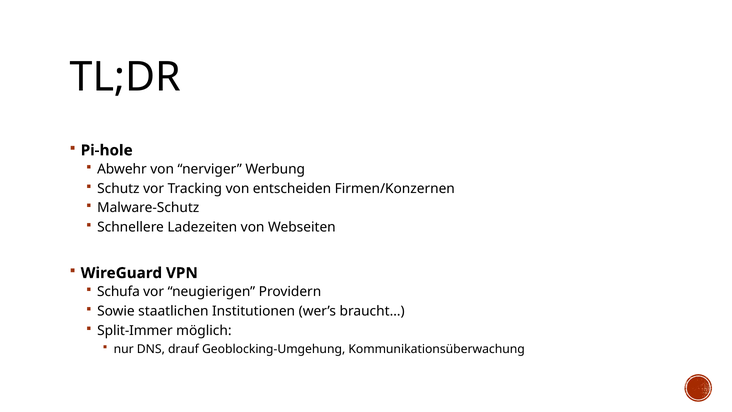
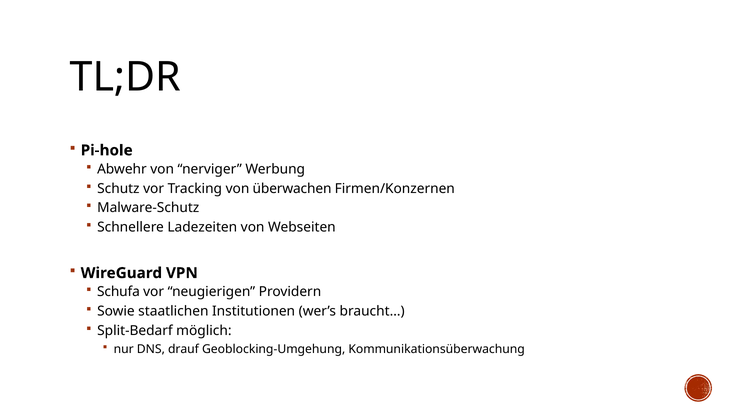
entscheiden: entscheiden -> überwachen
Split-Immer: Split-Immer -> Split-Bedarf
